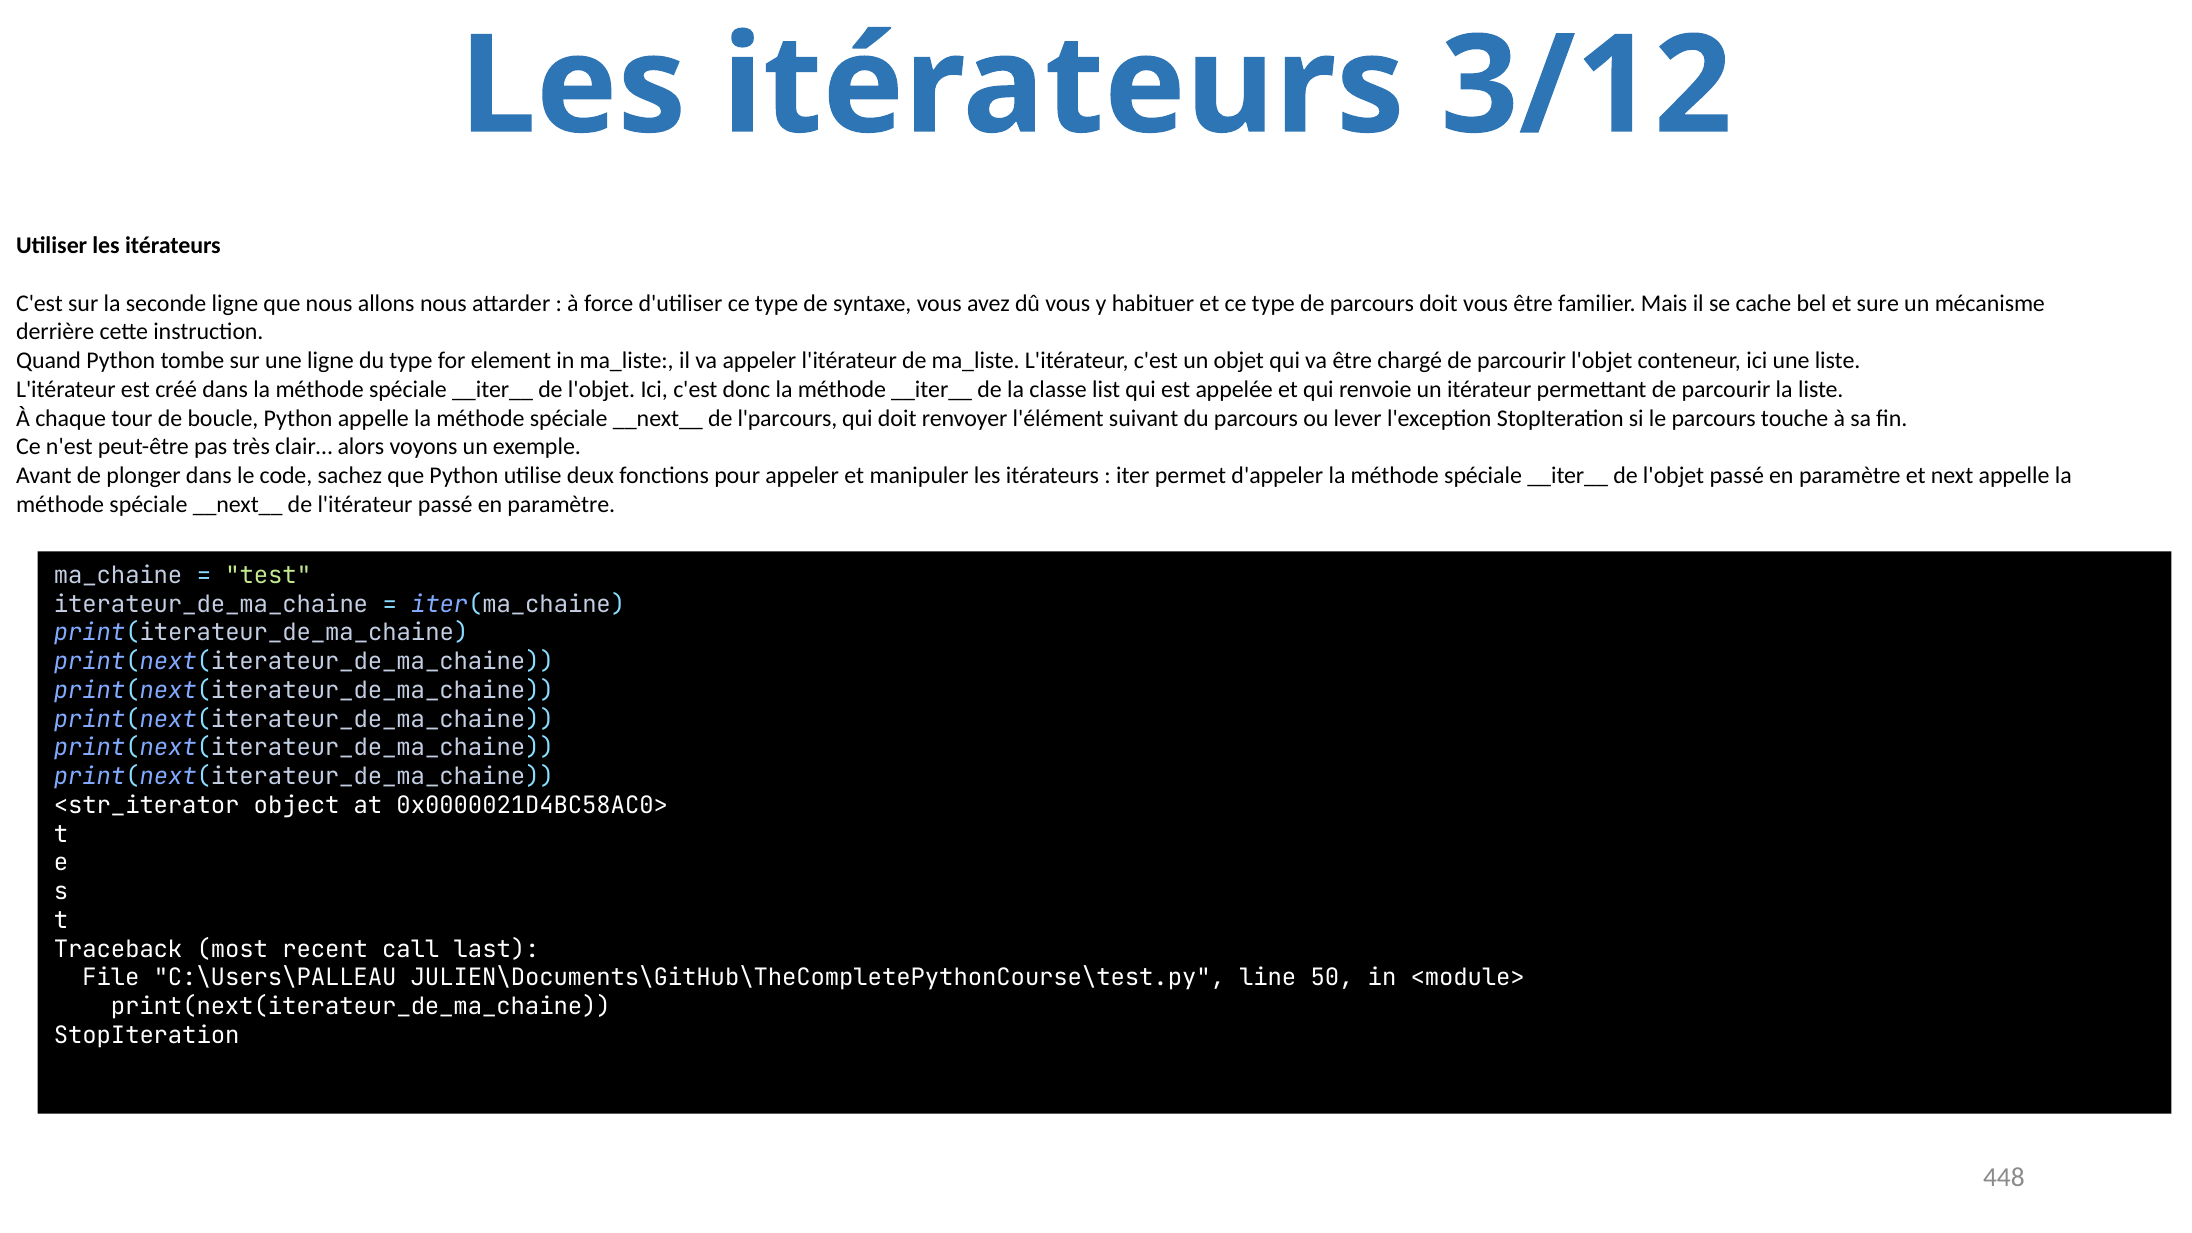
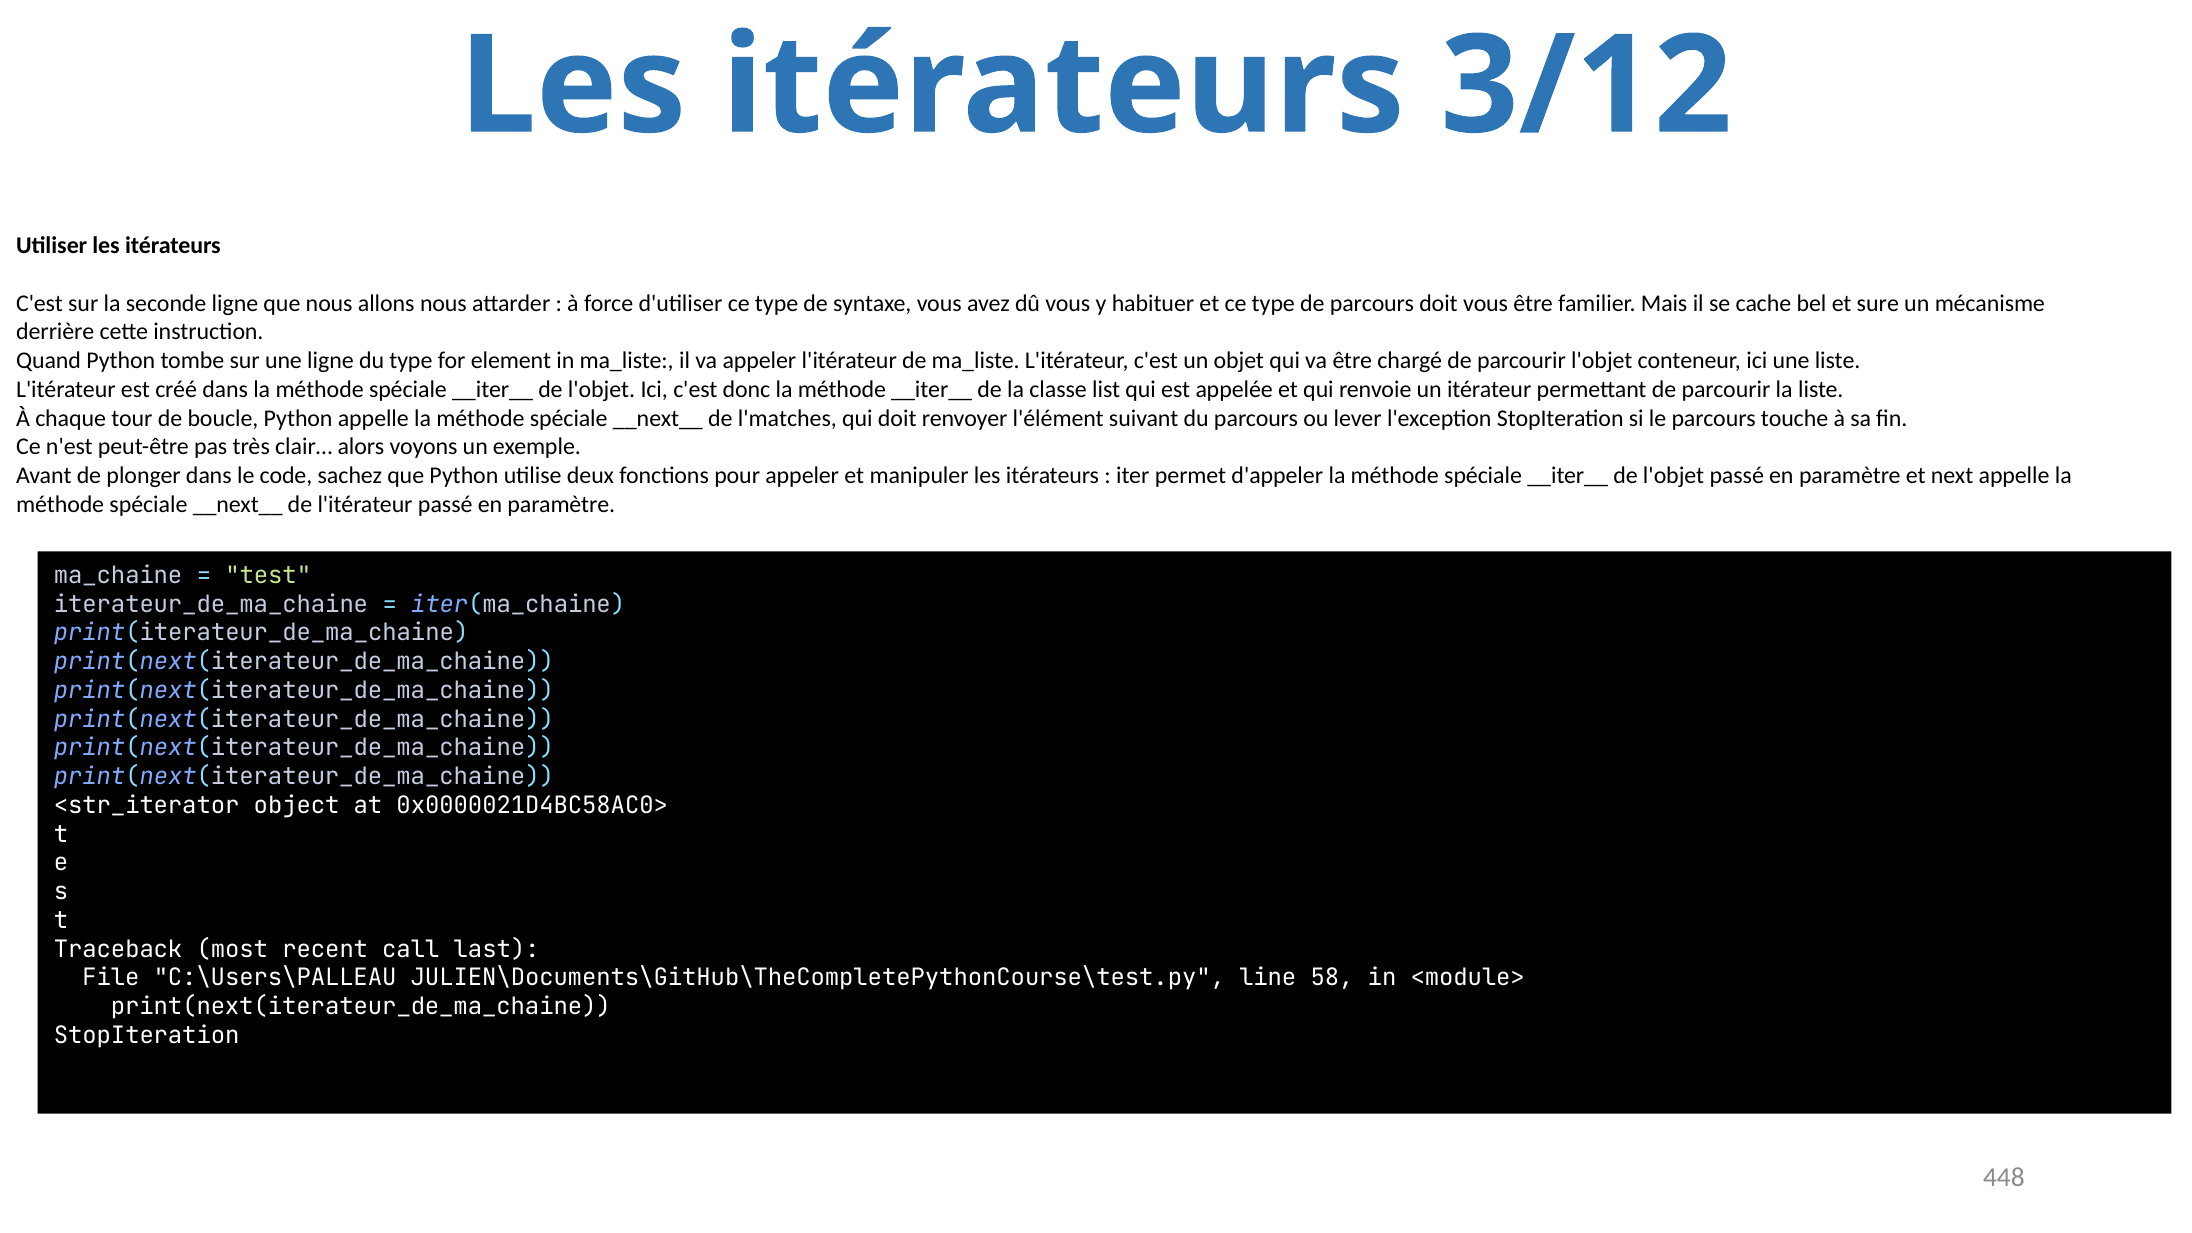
l'parcours: l'parcours -> l'matches
50: 50 -> 58
